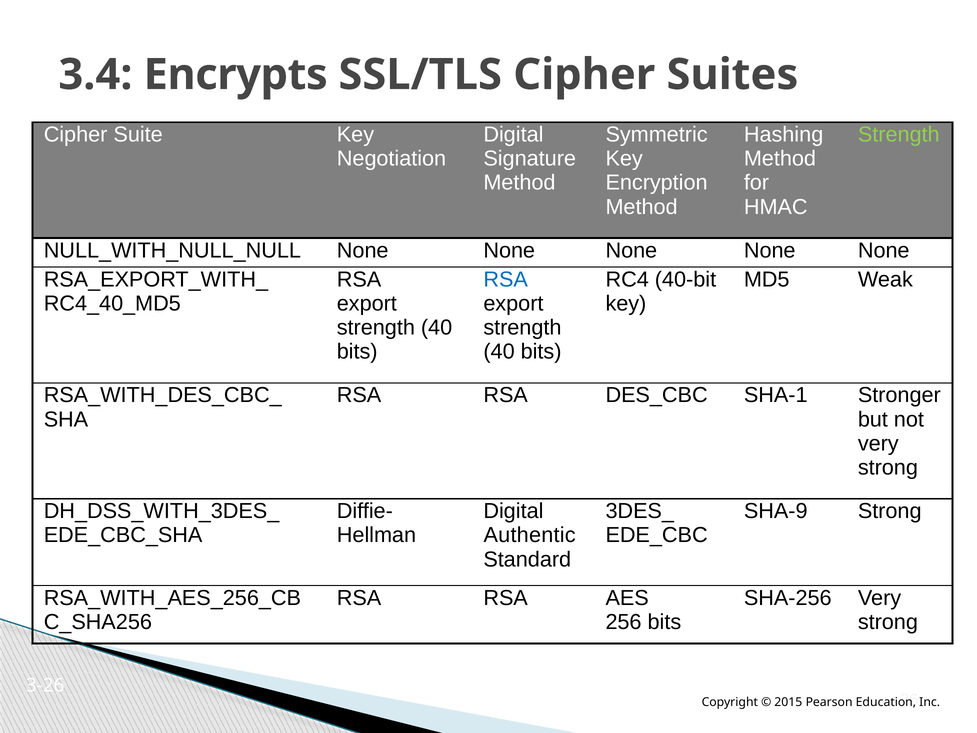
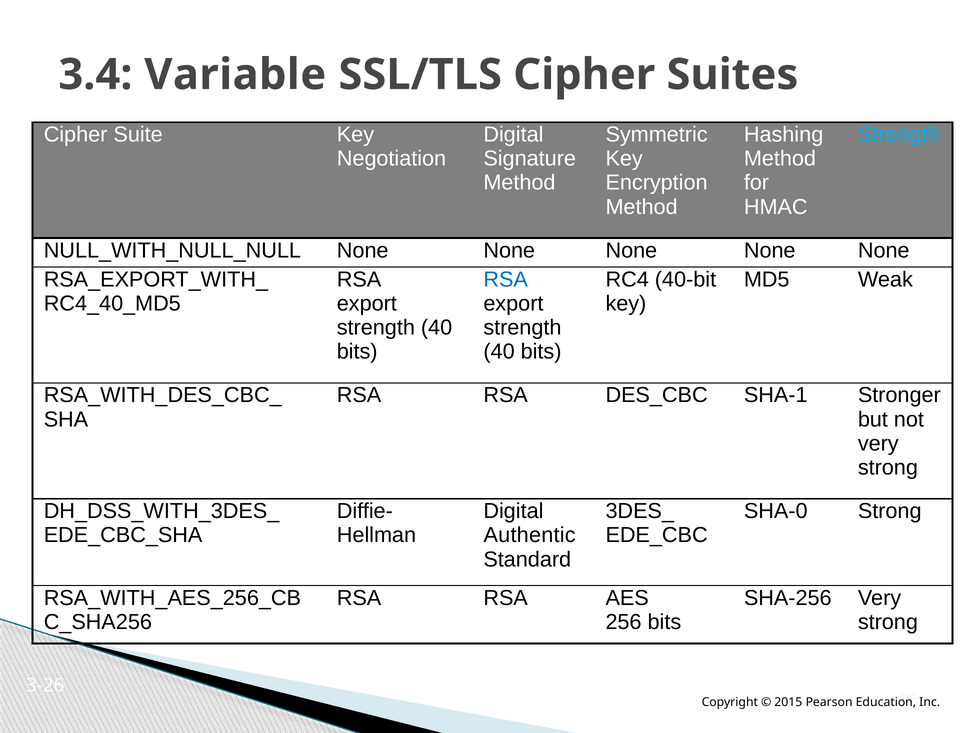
Encrypts: Encrypts -> Variable
Strength at (899, 135) colour: light green -> light blue
SHA-9: SHA-9 -> SHA-0
